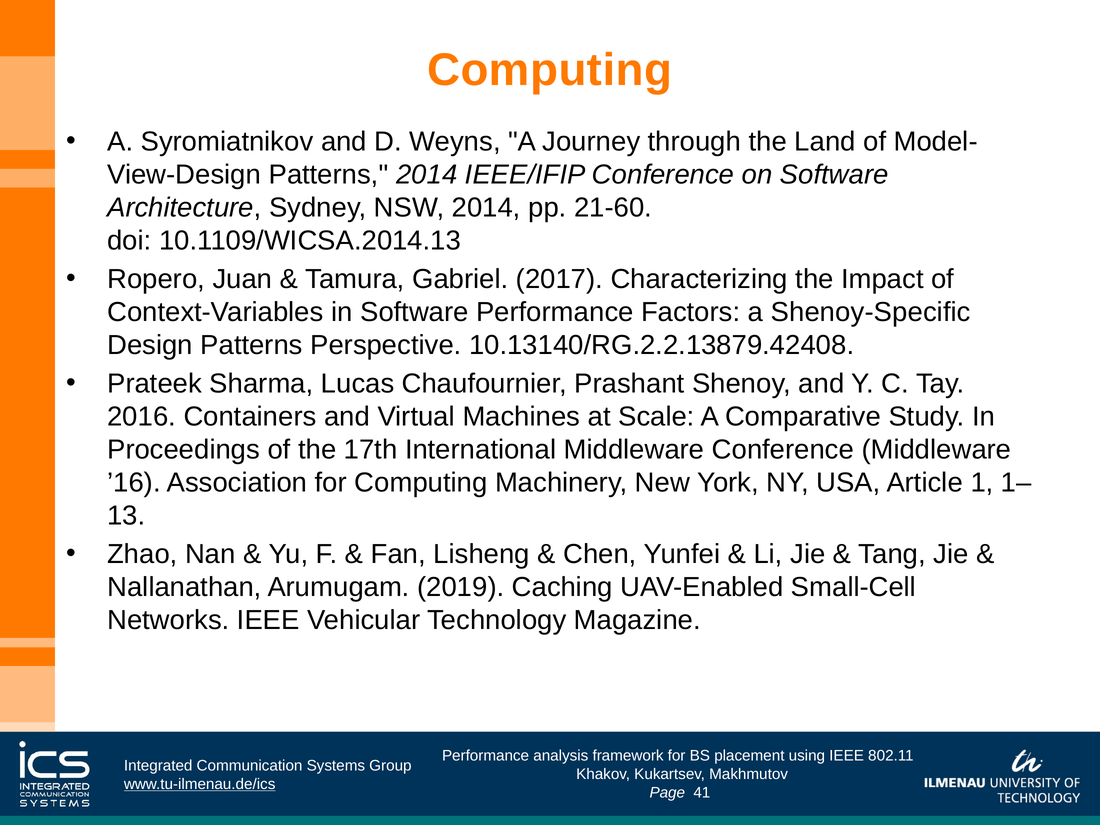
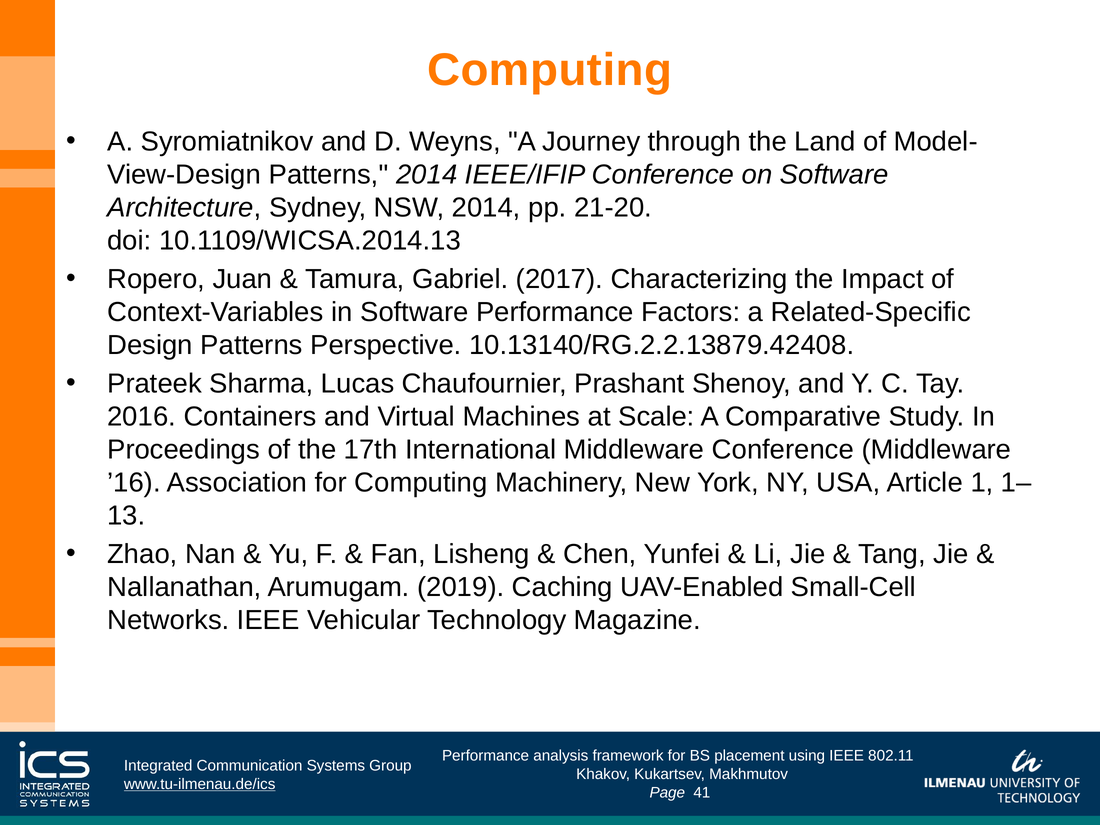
21-60: 21-60 -> 21-20
Shenoy-Specific: Shenoy-Specific -> Related-Specific
